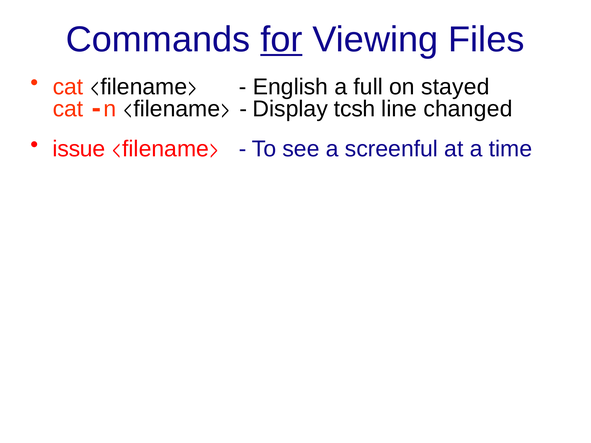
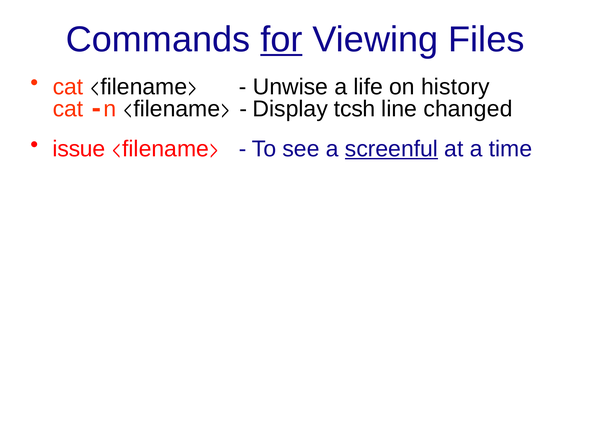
English: English -> Unwise
full: full -> life
stayed: stayed -> history
screenful underline: none -> present
